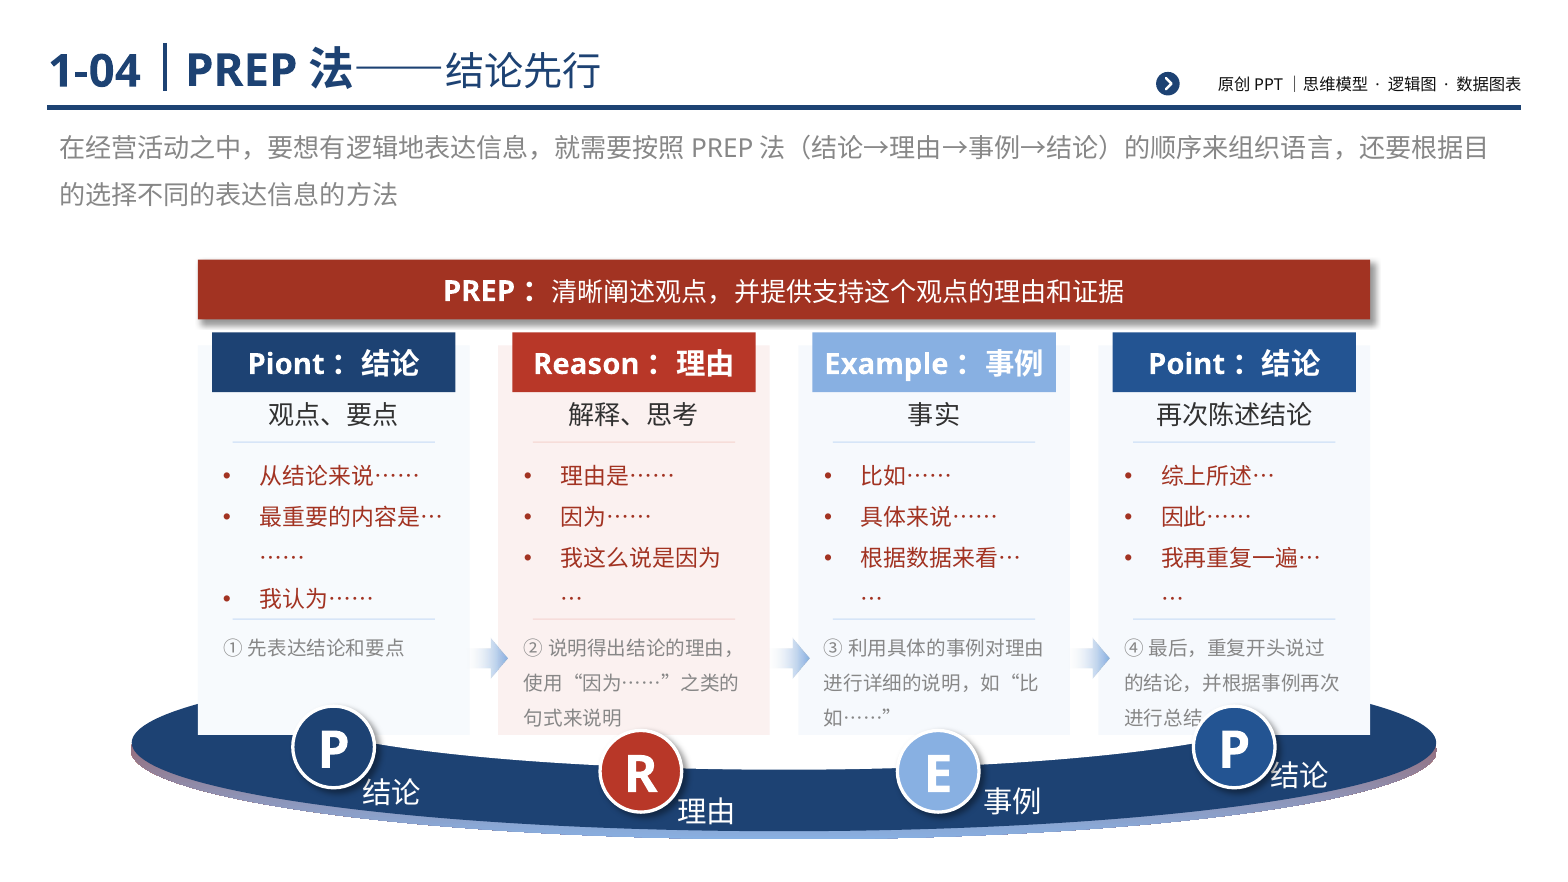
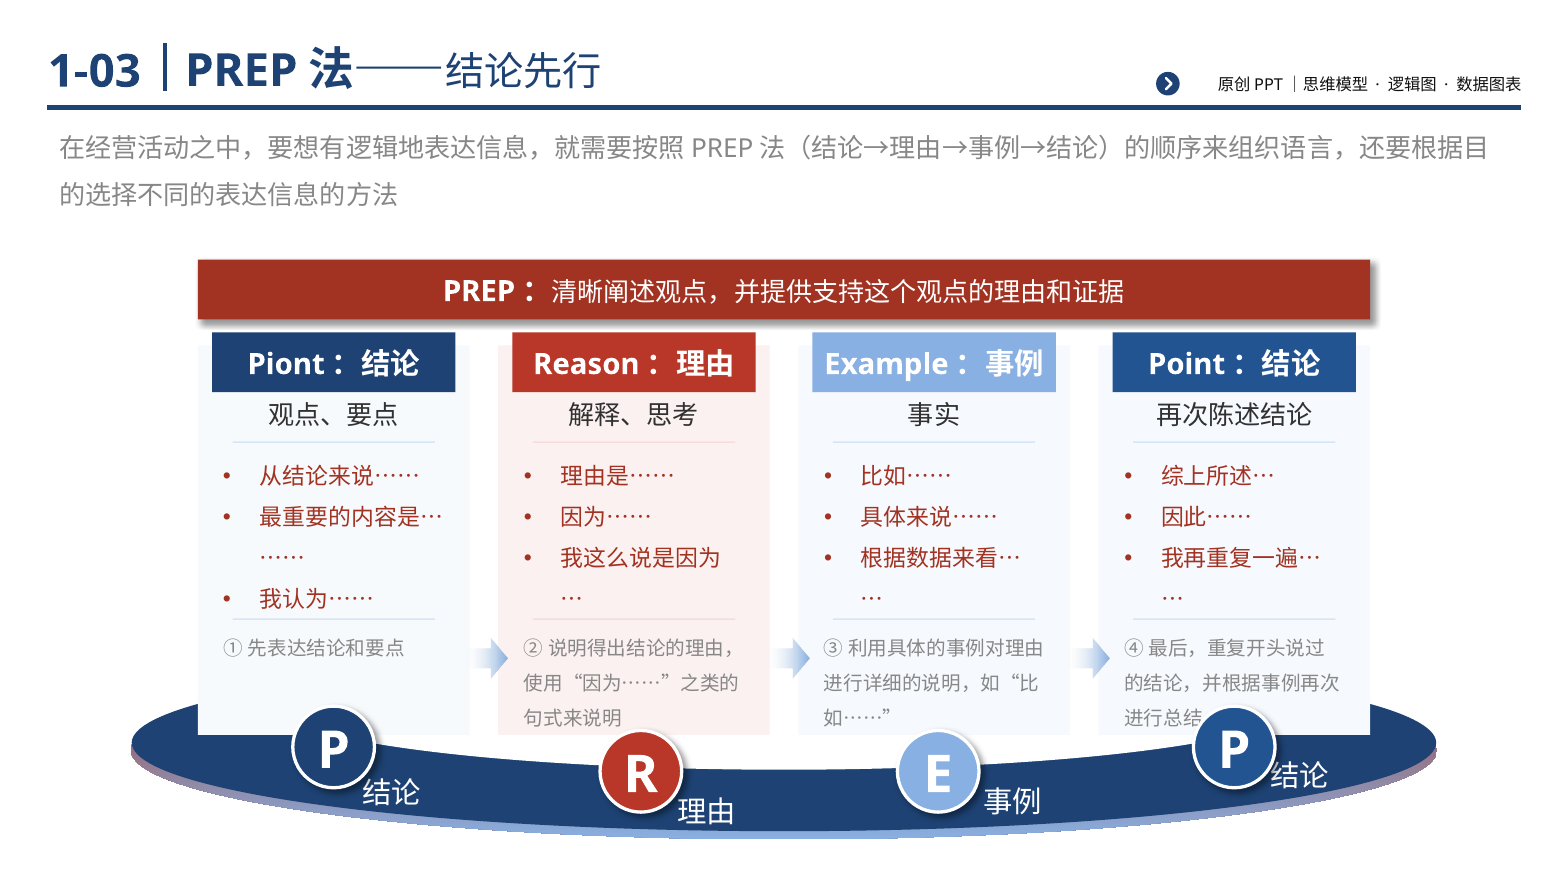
1-04: 1-04 -> 1-03
